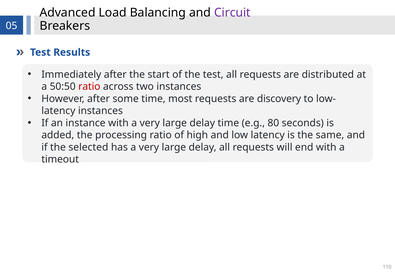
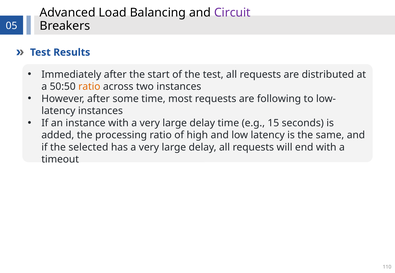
ratio at (89, 87) colour: red -> orange
discovery: discovery -> following
80: 80 -> 15
